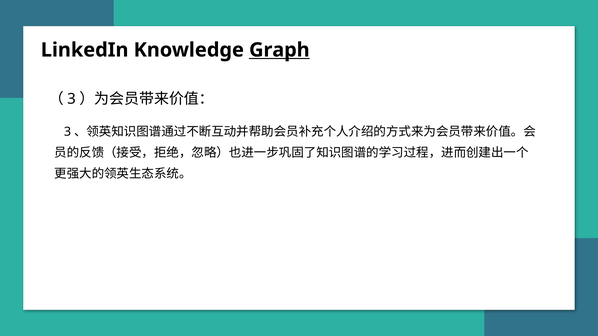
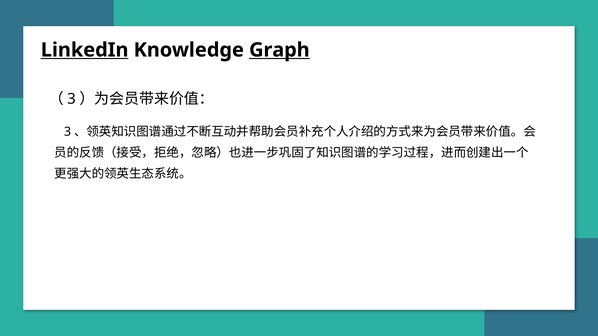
LinkedIn underline: none -> present
